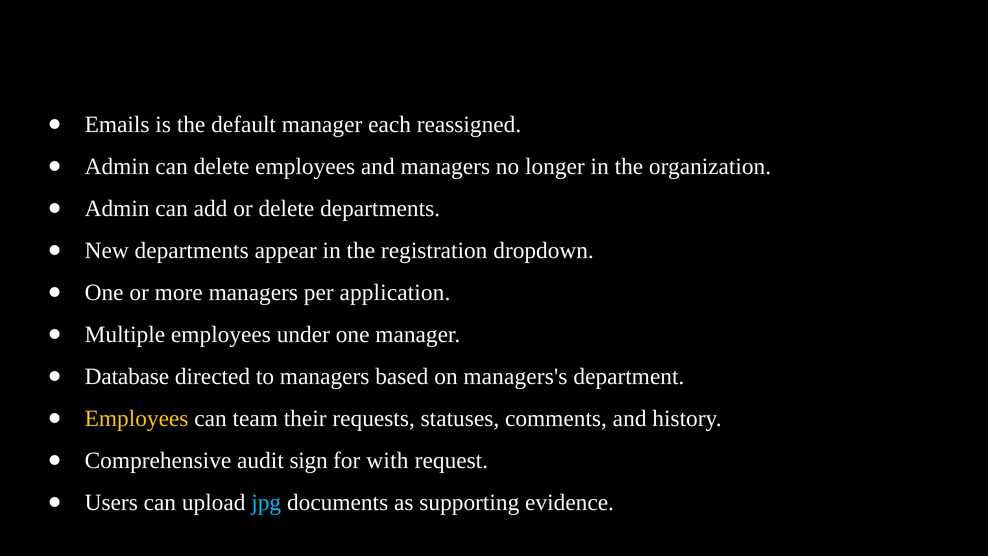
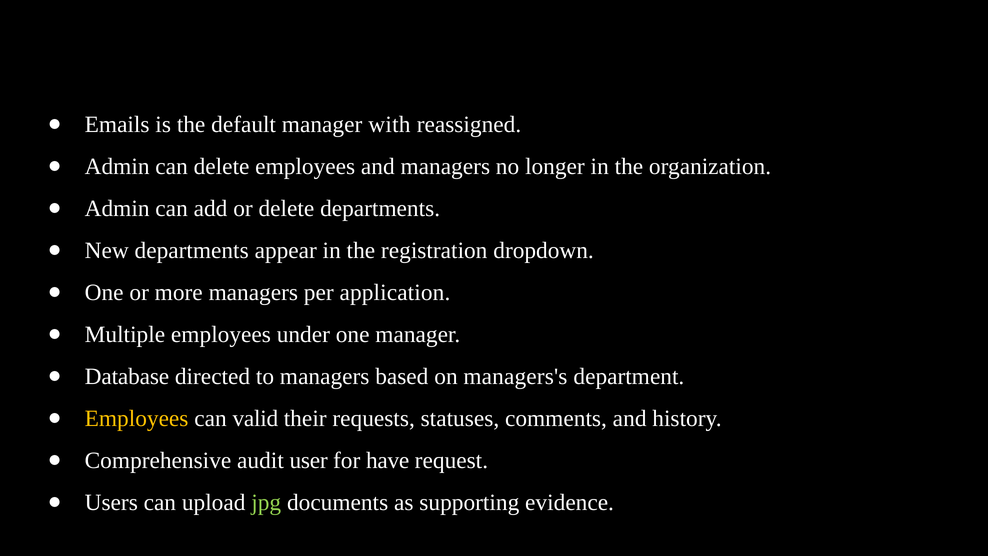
each: each -> with
team: team -> valid
sign: sign -> user
with: with -> have
jpg colour: light blue -> light green
